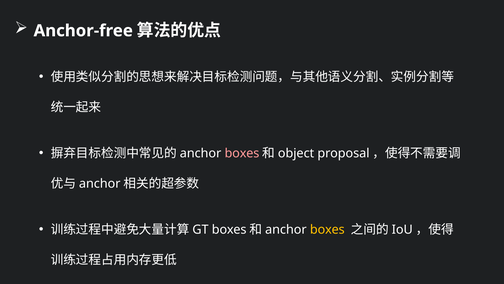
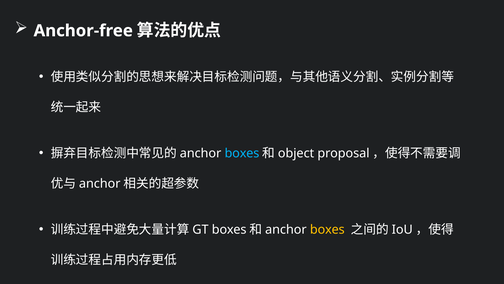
boxes at (242, 153) colour: pink -> light blue
